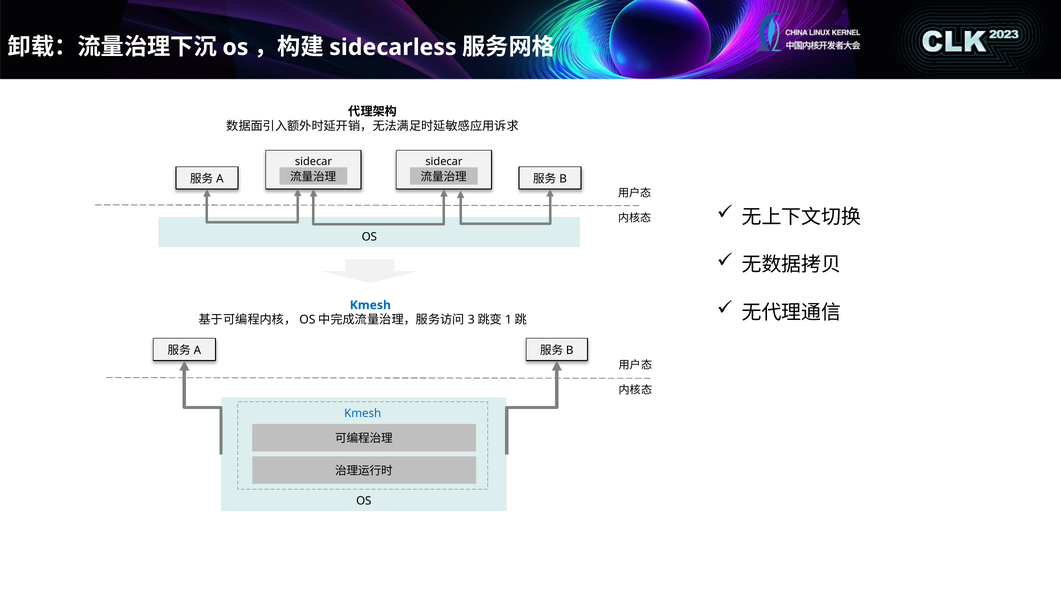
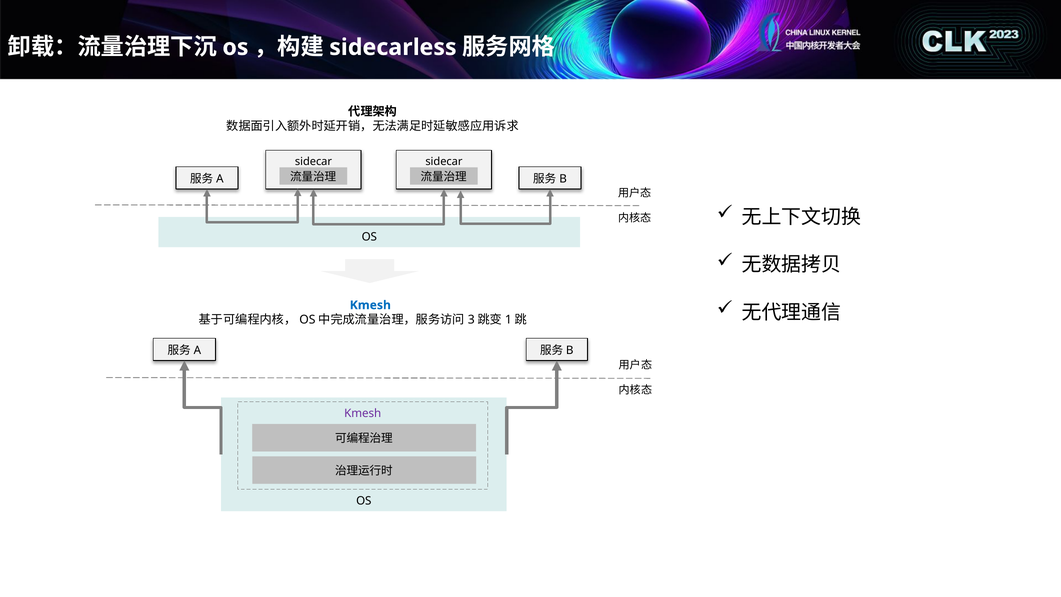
Kmesh at (363, 414) colour: blue -> purple
